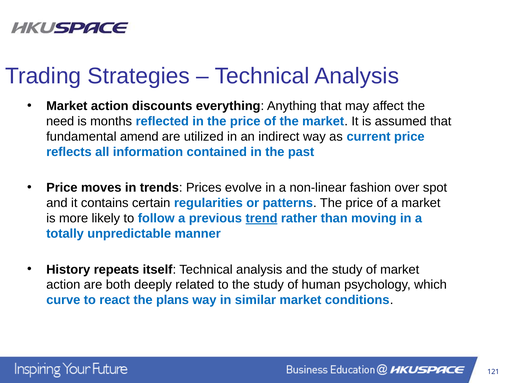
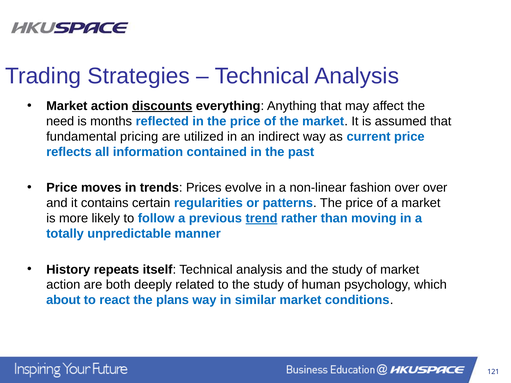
discounts underline: none -> present
amend: amend -> pricing
over spot: spot -> over
curve: curve -> about
